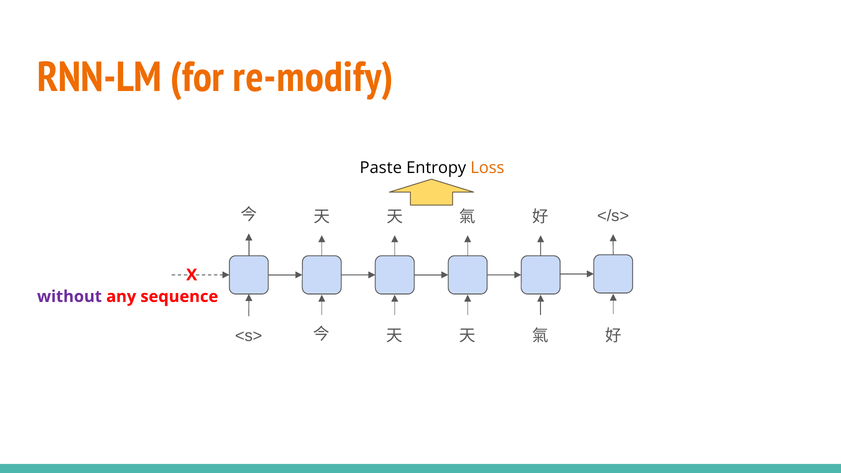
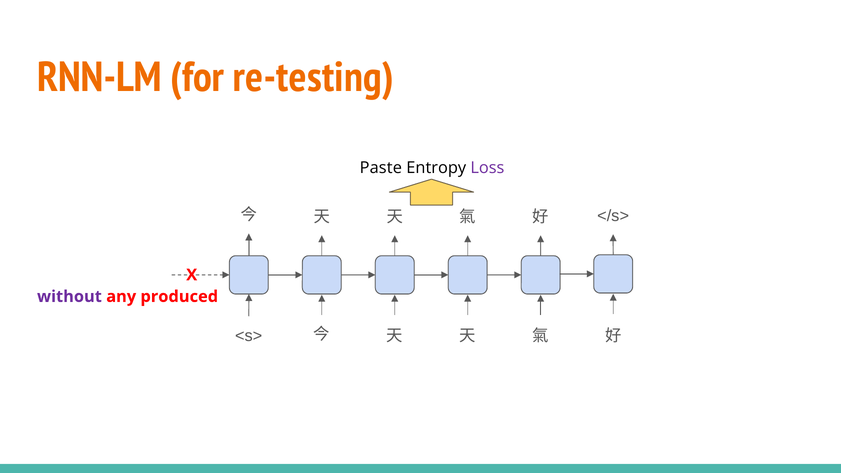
re-modify: re-modify -> re-testing
Loss colour: orange -> purple
sequence: sequence -> produced
